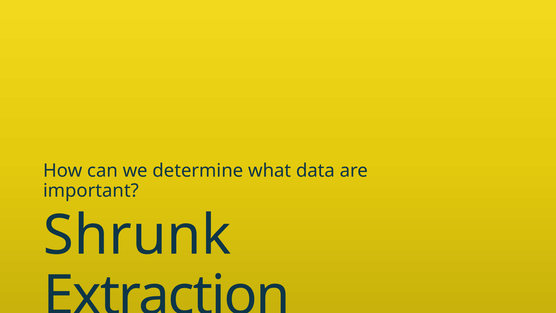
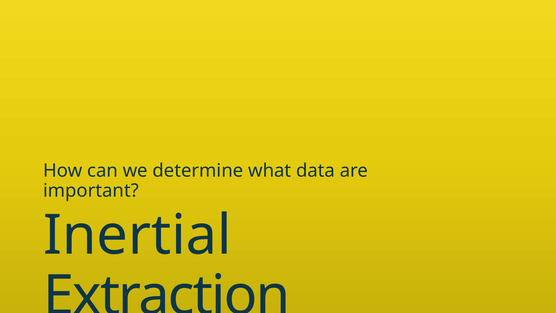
Shrunk: Shrunk -> Inertial
